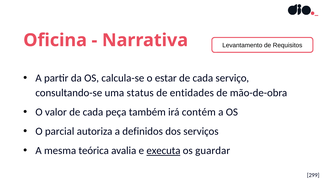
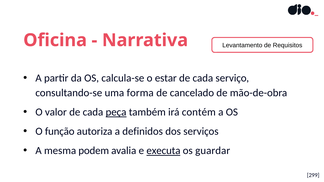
status: status -> forma
entidades: entidades -> cancelado
peça underline: none -> present
parcial: parcial -> função
teórica: teórica -> podem
